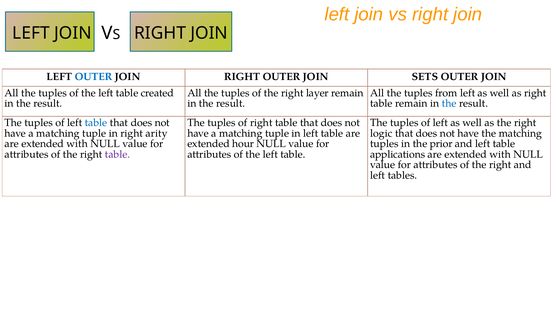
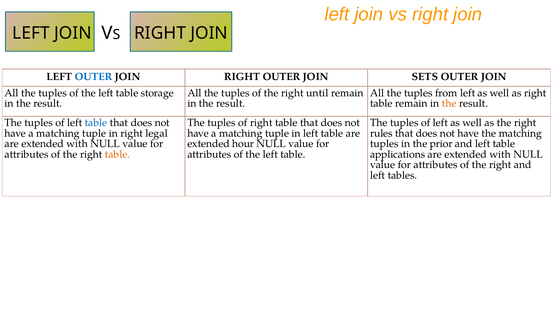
created: created -> storage
layer: layer -> until
the at (449, 103) colour: blue -> orange
arity: arity -> legal
logic: logic -> rules
table at (117, 154) colour: purple -> orange
